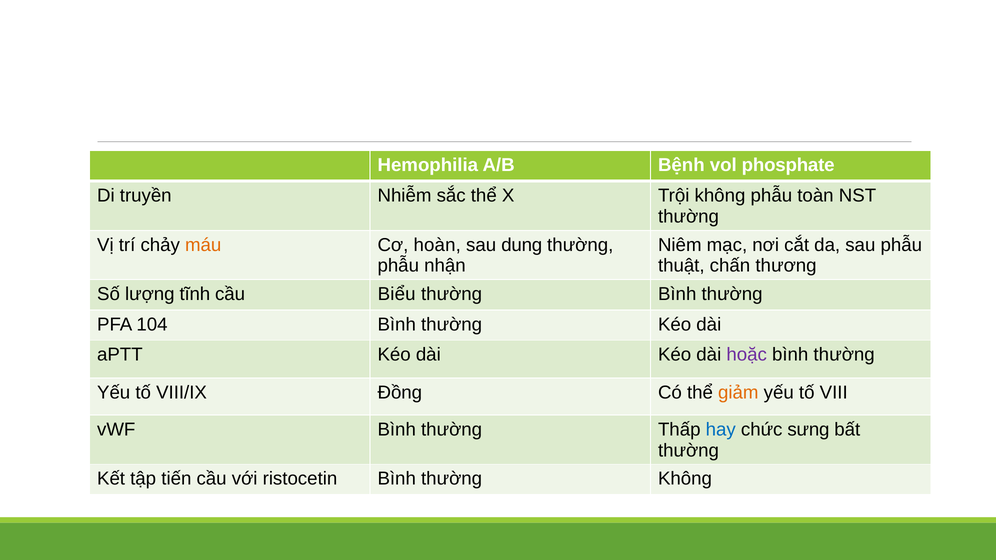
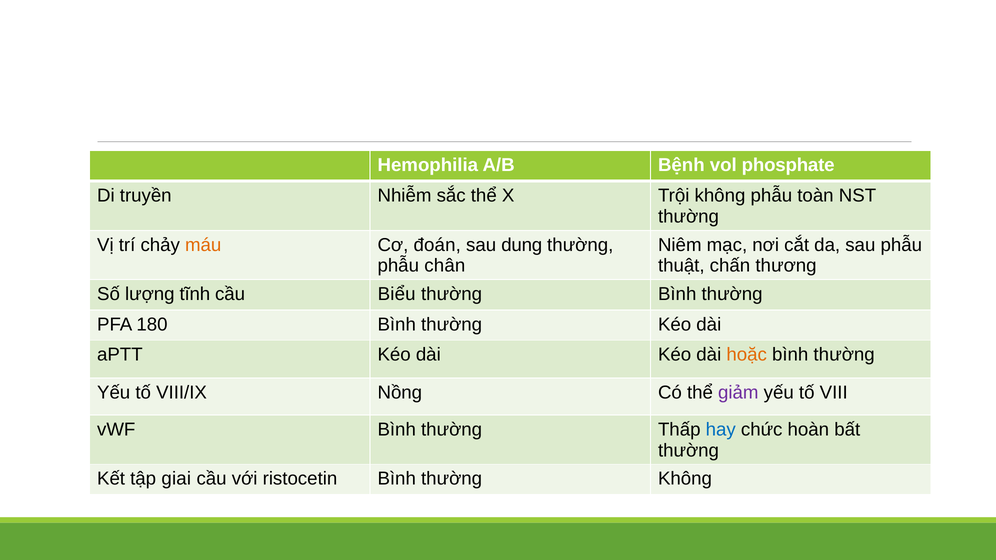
hoàn: hoàn -> đoán
nhận: nhận -> chân
104: 104 -> 180
hoặc colour: purple -> orange
Đồng: Đồng -> Nồng
giảm colour: orange -> purple
sưng: sưng -> hoàn
tiến: tiến -> giai
